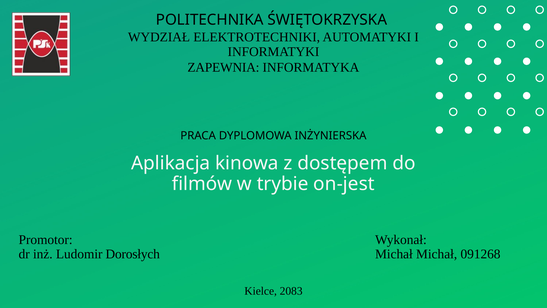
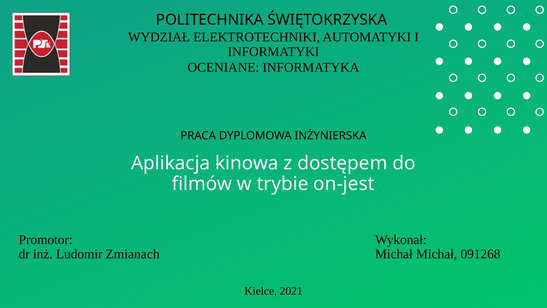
ZAPEWNIA: ZAPEWNIA -> OCENIANE
Dorosłych: Dorosłych -> Zmianach
2083: 2083 -> 2021
